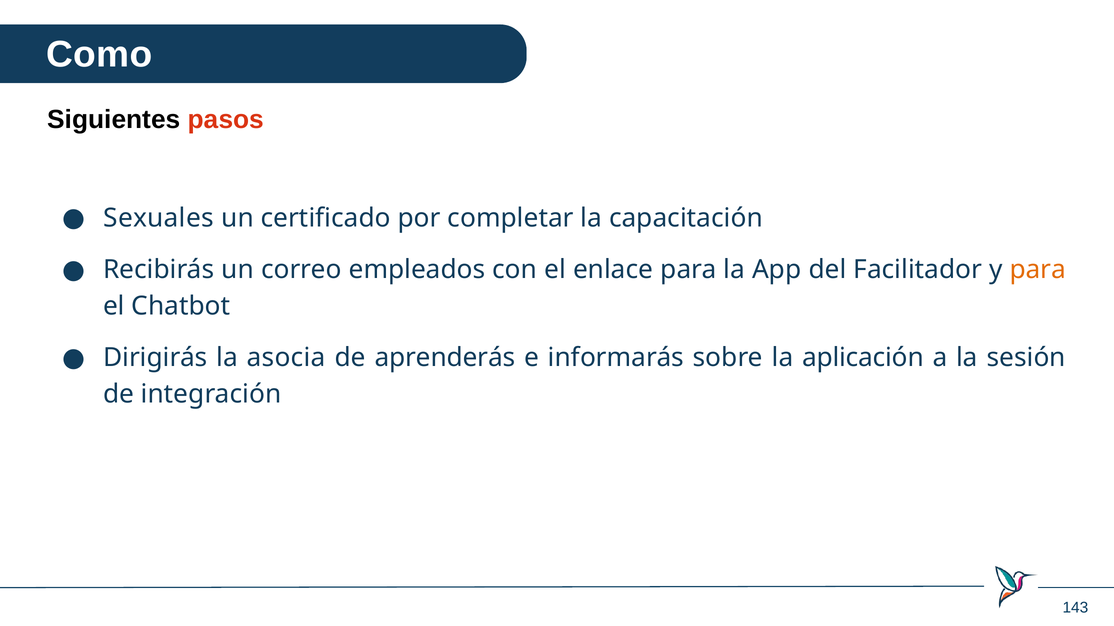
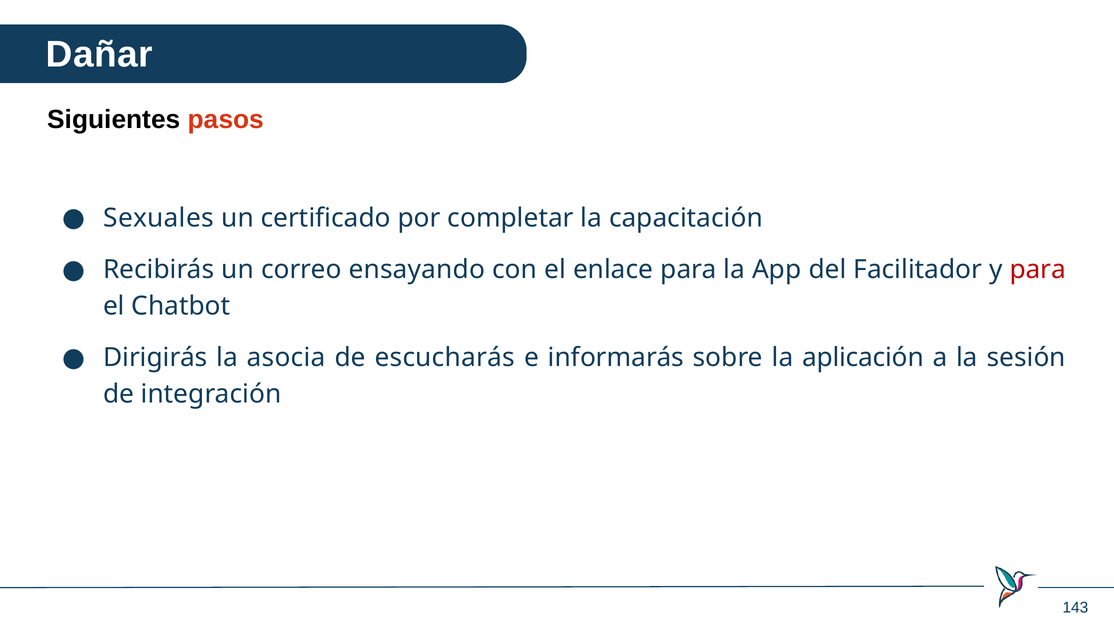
Como: Como -> Dañar
empleados: empleados -> ensayando
para at (1038, 270) colour: orange -> red
aprenderás: aprenderás -> escucharás
